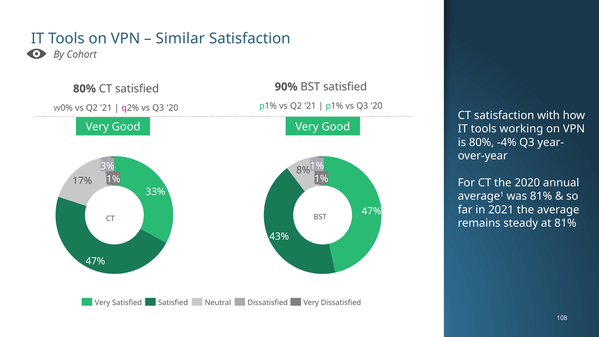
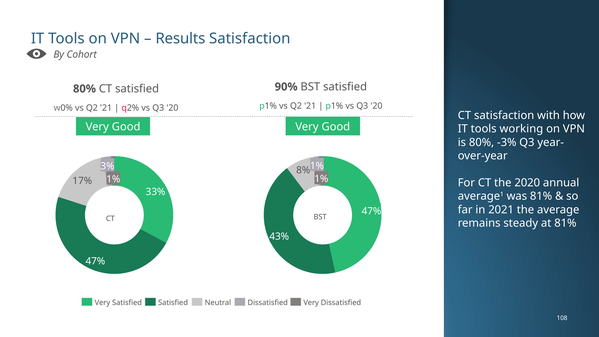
Similar: Similar -> Results
-4%: -4% -> -3%
